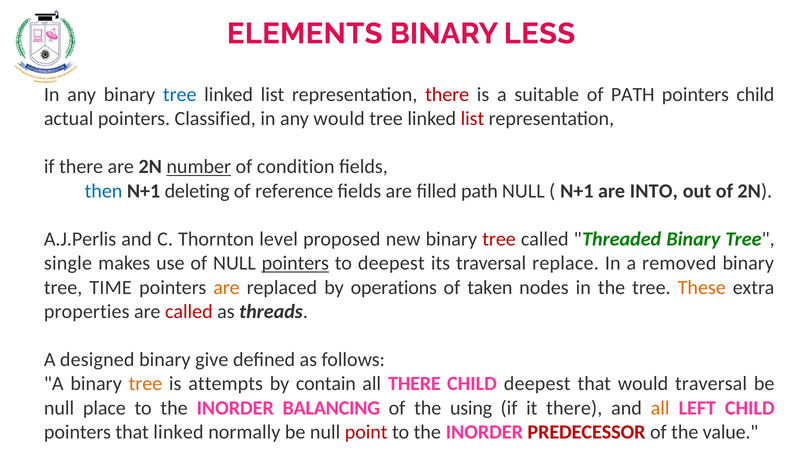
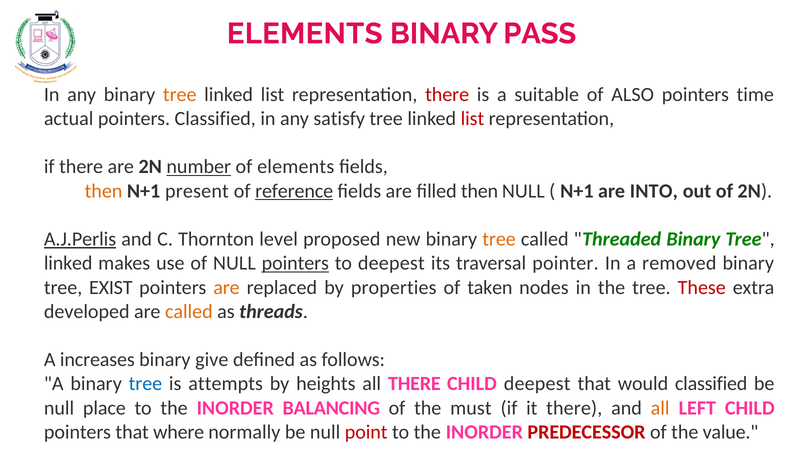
LESS: LESS -> PASS
tree at (180, 94) colour: blue -> orange
of PATH: PATH -> ALSO
pointers child: child -> time
any would: would -> satisfy
of condition: condition -> elements
then at (104, 191) colour: blue -> orange
deleting: deleting -> present
reference underline: none -> present
filled path: path -> then
A.J.Perlis underline: none -> present
tree at (499, 239) colour: red -> orange
single at (68, 263): single -> linked
replace: replace -> pointer
TIME: TIME -> EXIST
operations: operations -> properties
These colour: orange -> red
properties: properties -> developed
called at (189, 311) colour: red -> orange
designed: designed -> increases
tree at (145, 384) colour: orange -> blue
contain: contain -> heights
would traversal: traversal -> classified
using: using -> must
that linked: linked -> where
